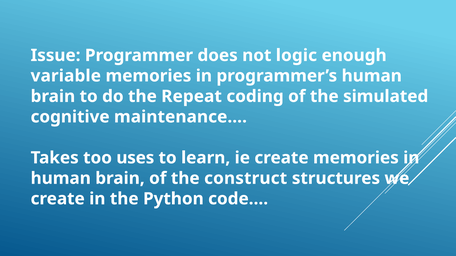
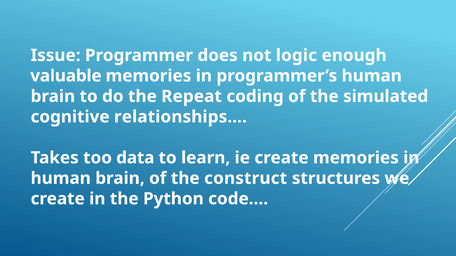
variable: variable -> valuable
maintenance…: maintenance… -> relationships…
uses: uses -> data
